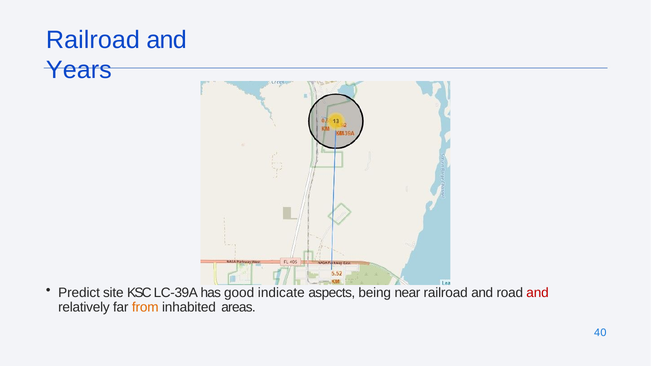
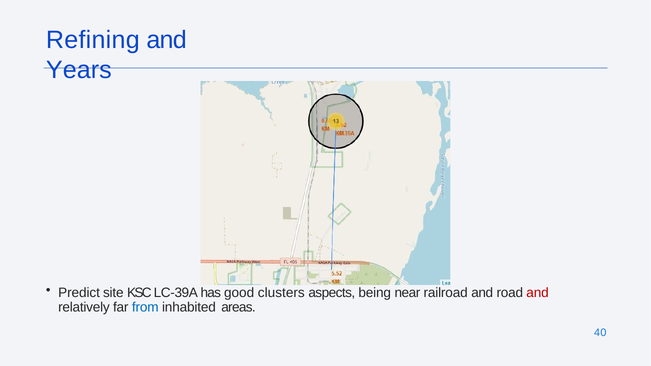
Railroad at (93, 40): Railroad -> Refining
indicate: indicate -> clusters
from colour: orange -> blue
